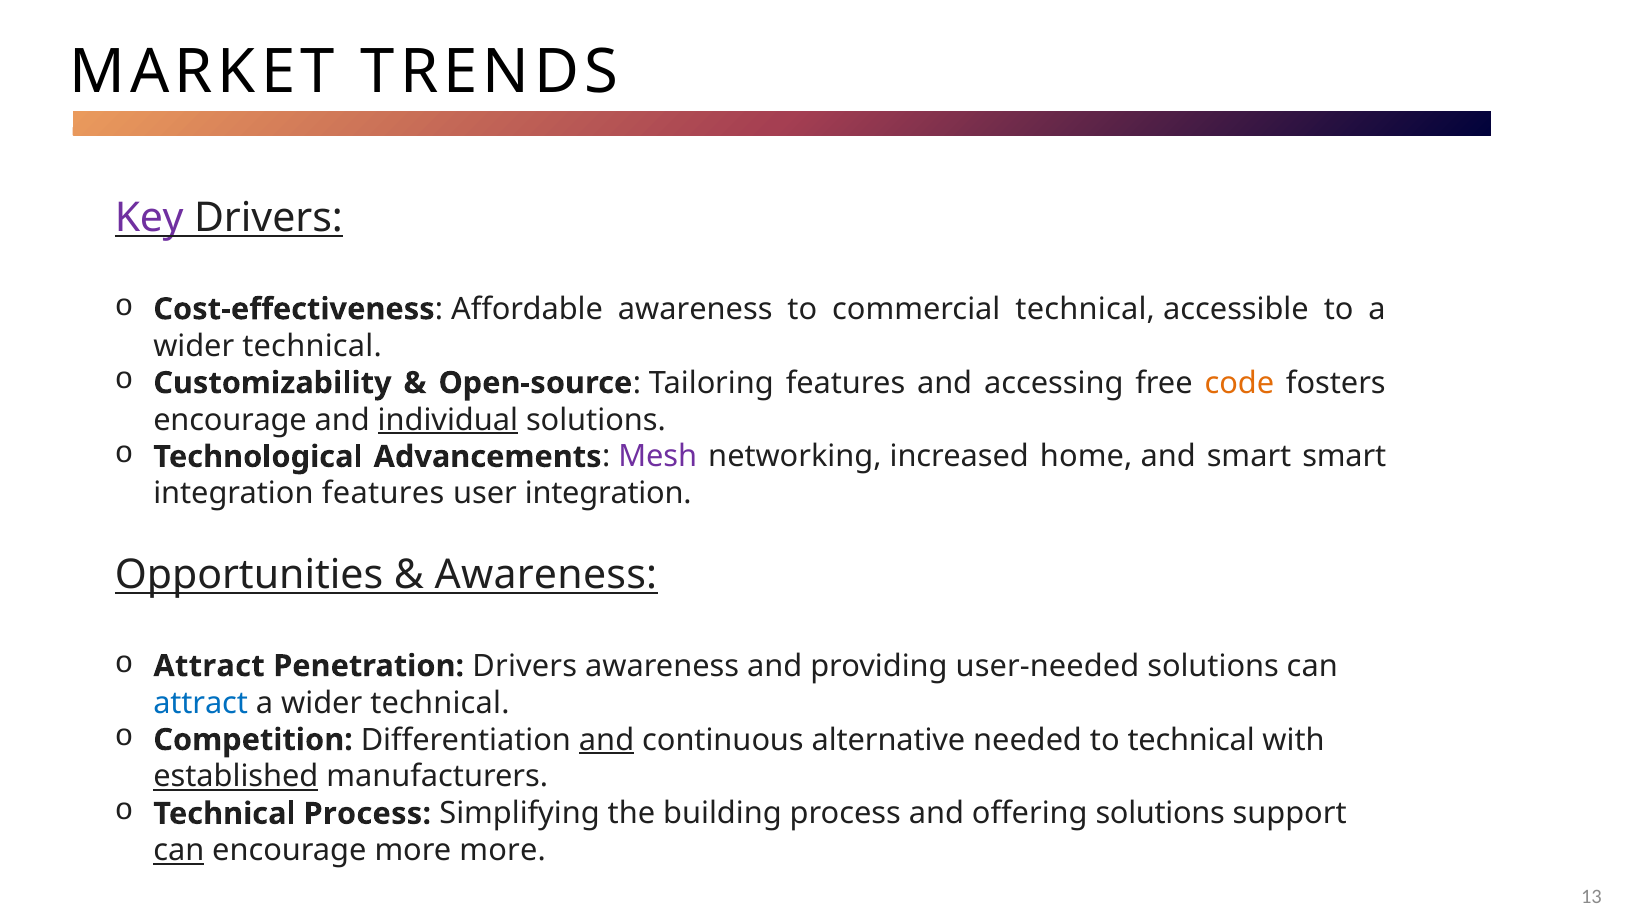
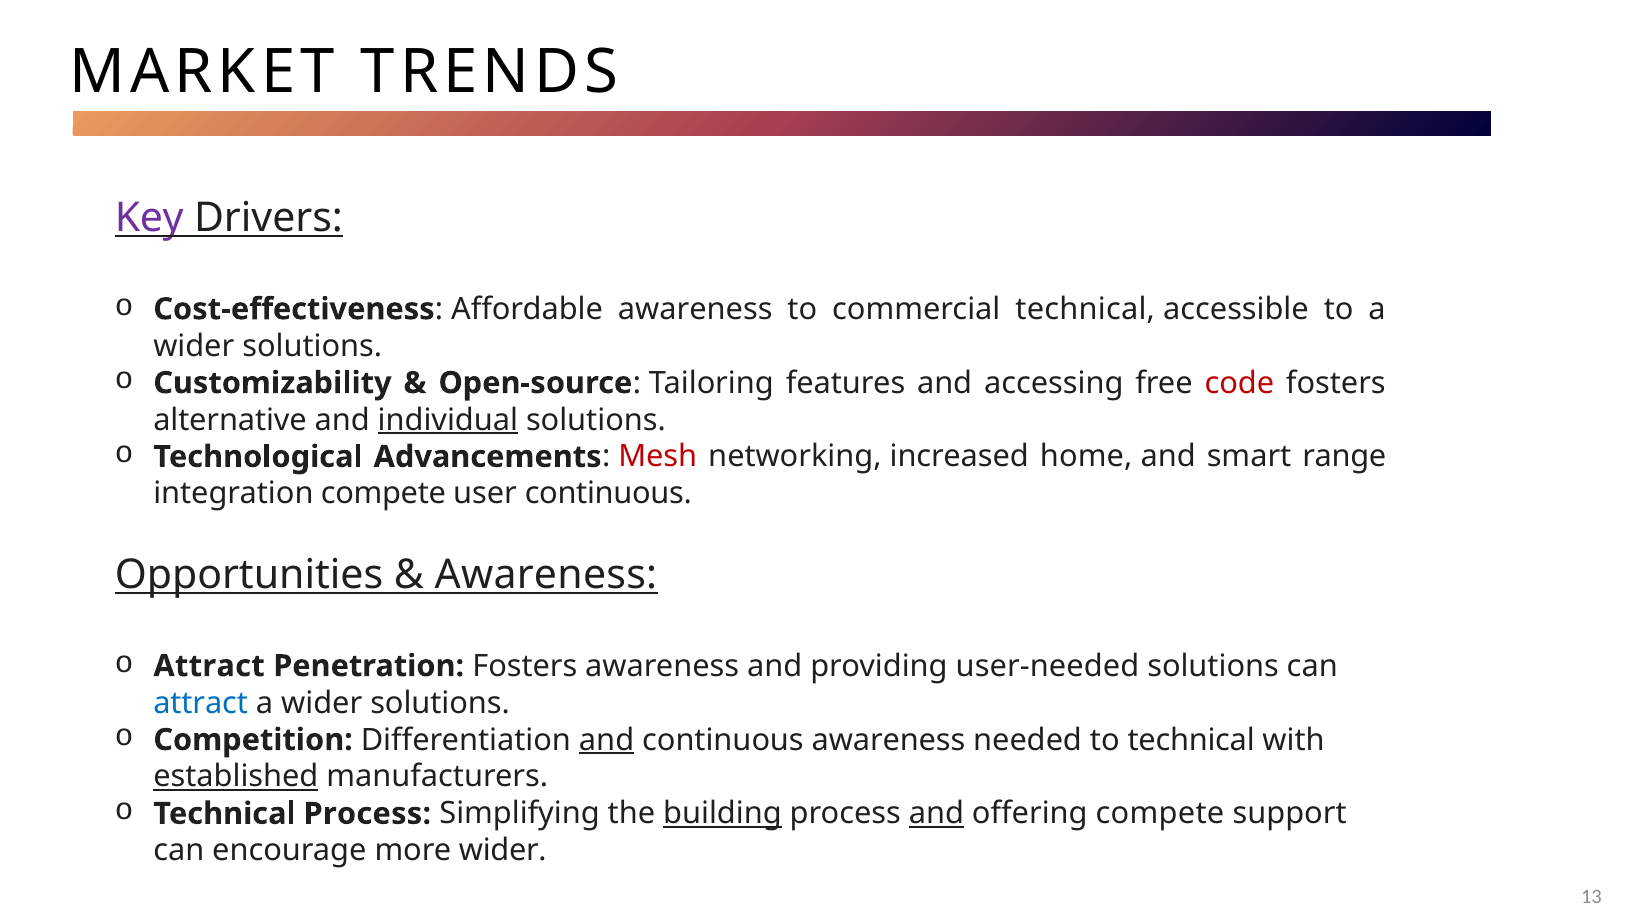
technical at (312, 346): technical -> solutions
code colour: orange -> red
encourage at (230, 420): encourage -> alternative
Mesh colour: purple -> red
smart smart: smart -> range
integration features: features -> compete
user integration: integration -> continuous
Penetration Drivers: Drivers -> Fosters
technical at (440, 703): technical -> solutions
continuous alternative: alternative -> awareness
building underline: none -> present
and at (936, 814) underline: none -> present
offering solutions: solutions -> compete
can at (179, 851) underline: present -> none
more more: more -> wider
